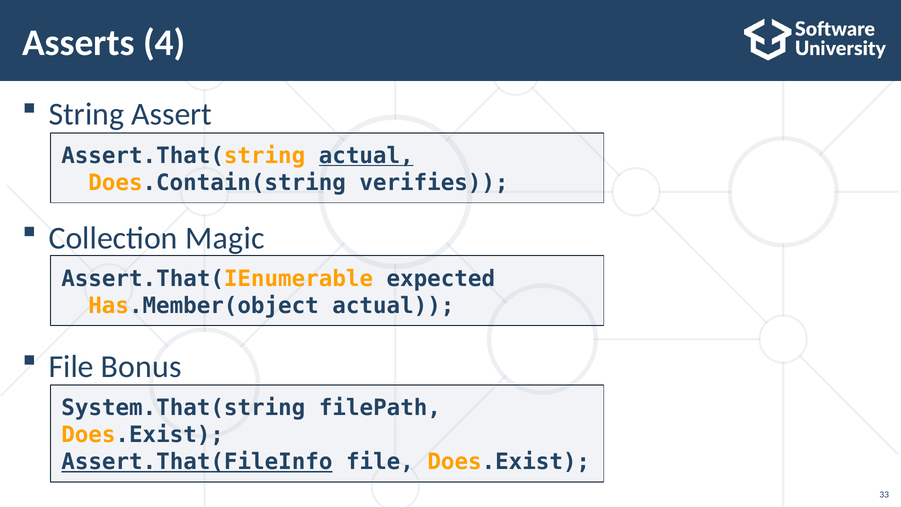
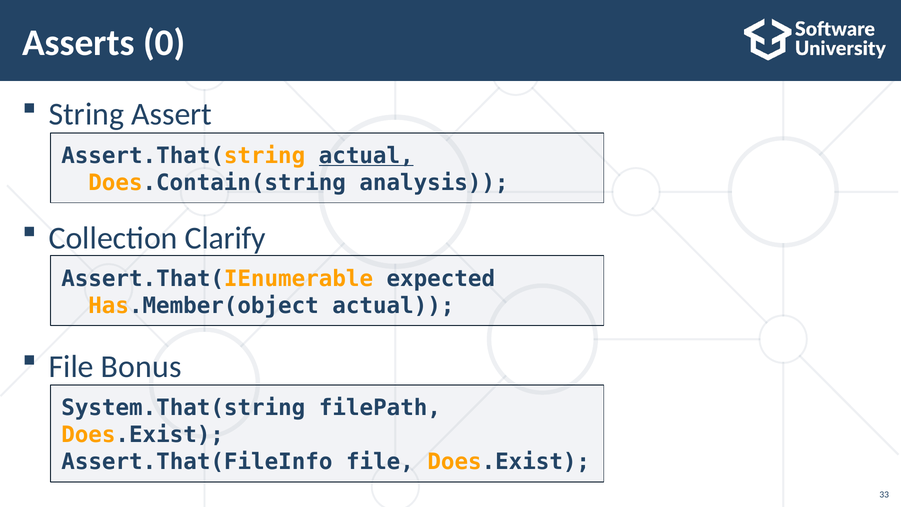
4: 4 -> 0
verifies: verifies -> analysis
Magic: Magic -> Clarify
Assert.That(FileInfo underline: present -> none
